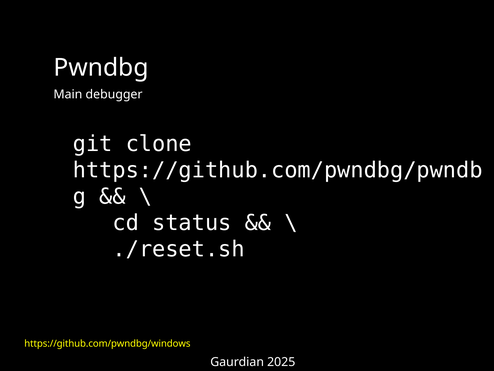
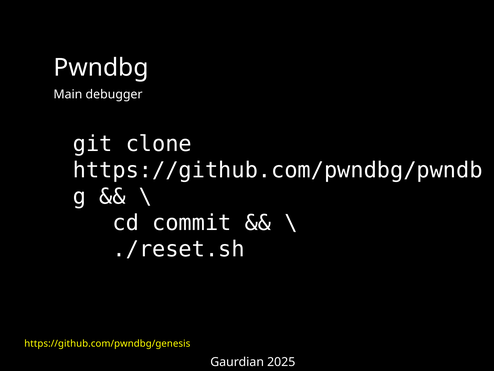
status: status -> commit
https://github.com/pwndbg/windows: https://github.com/pwndbg/windows -> https://github.com/pwndbg/genesis
